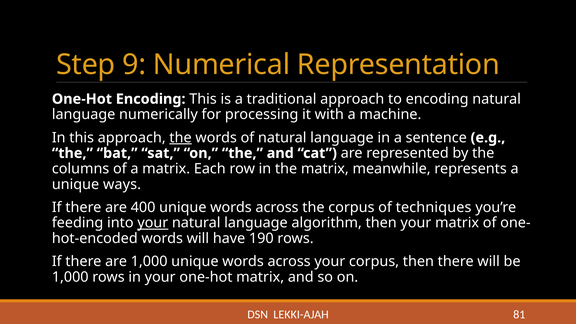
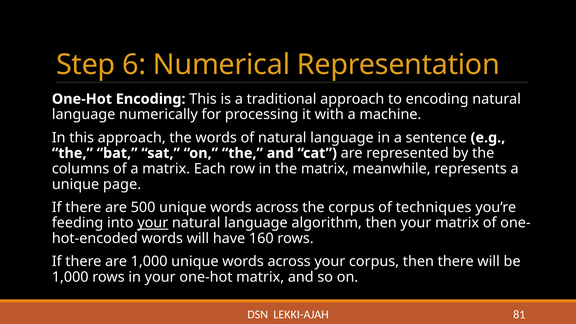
9: 9 -> 6
the at (181, 138) underline: present -> none
ways: ways -> page
400: 400 -> 500
190: 190 -> 160
